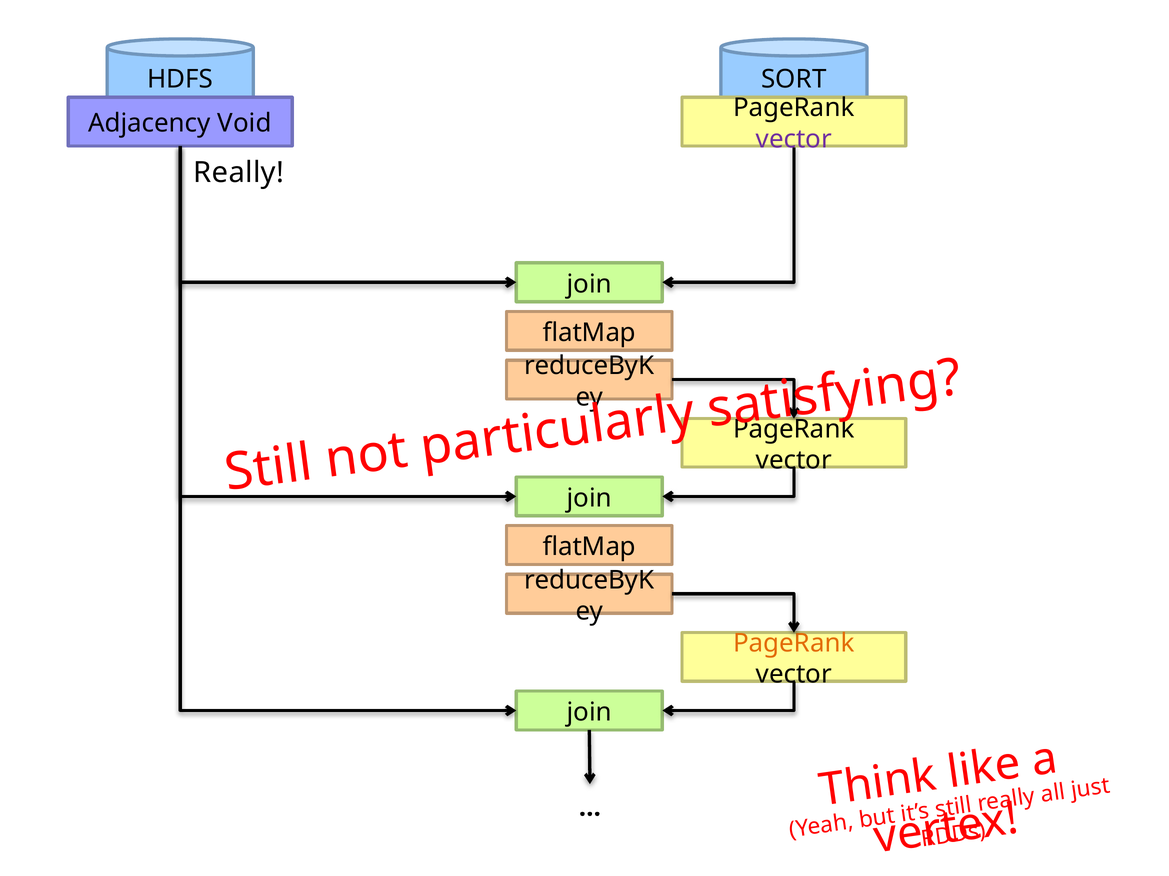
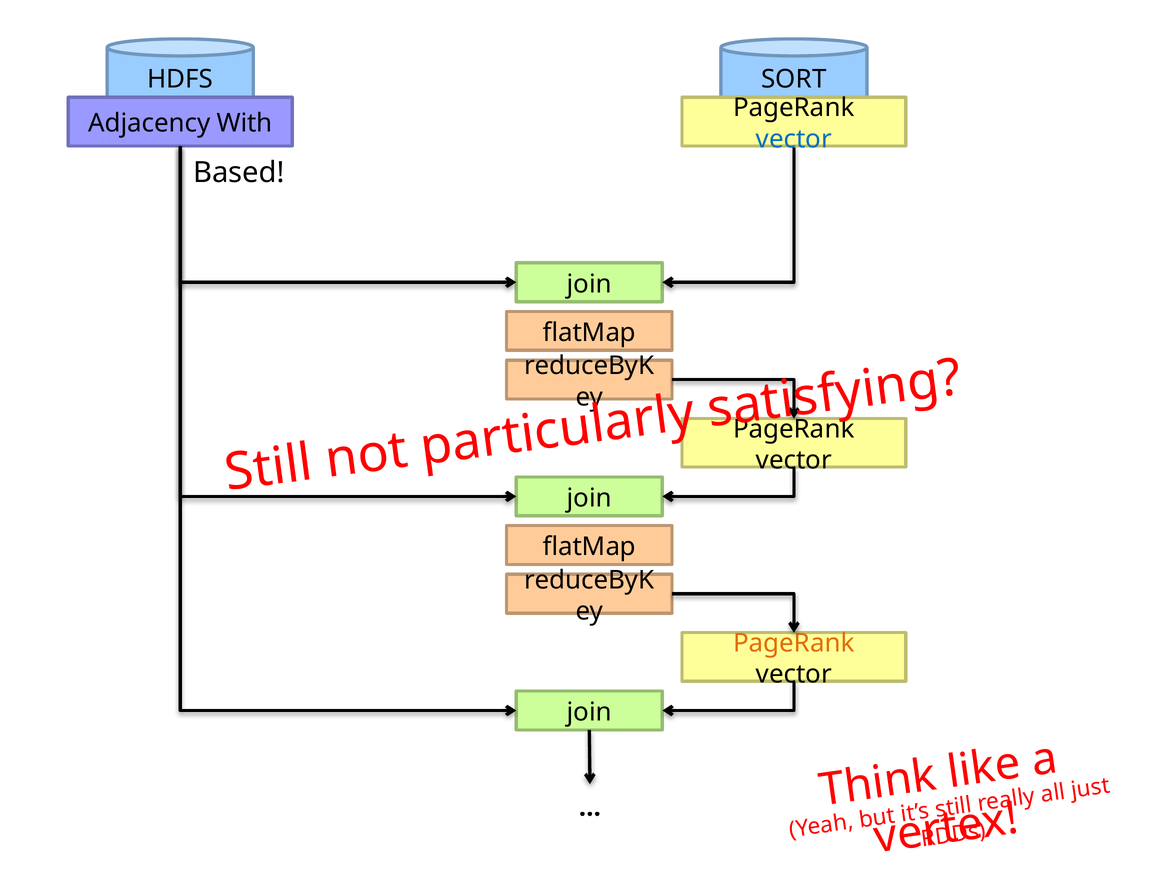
Void: Void -> With
vector at (794, 139) colour: purple -> blue
Really at (239, 173): Really -> Based
